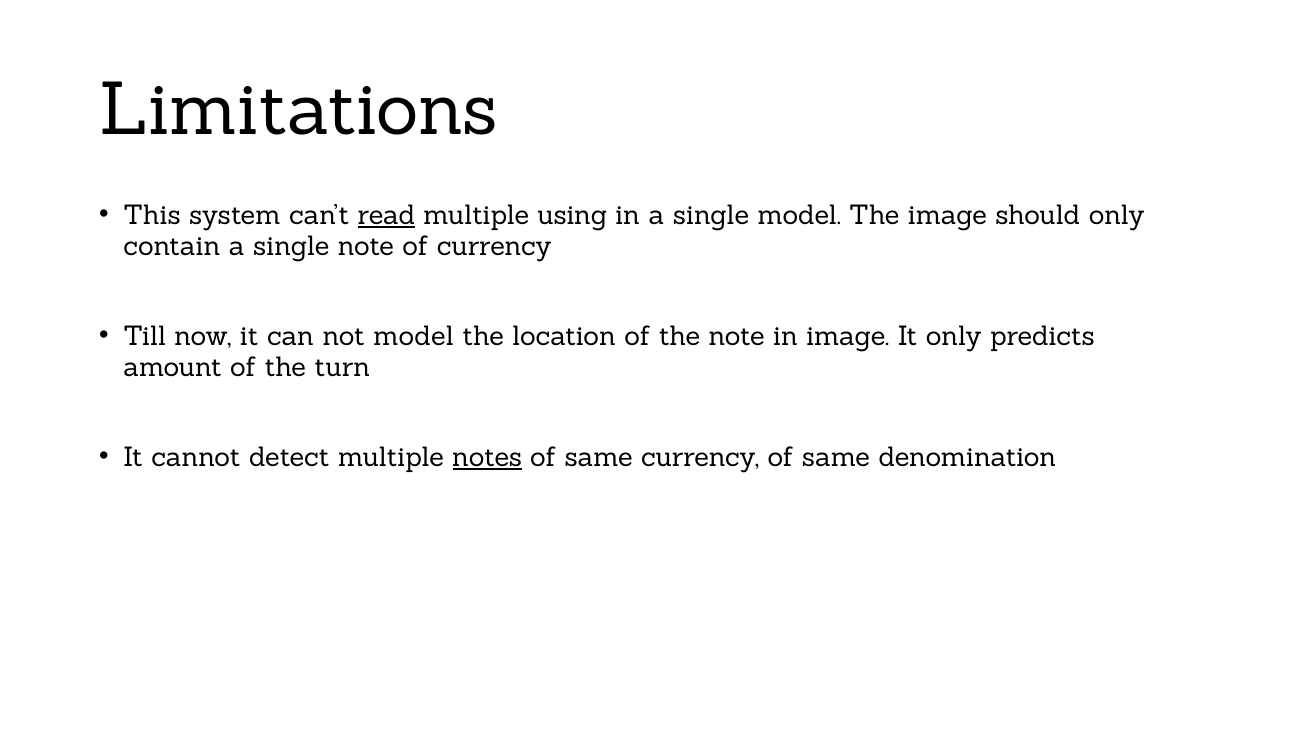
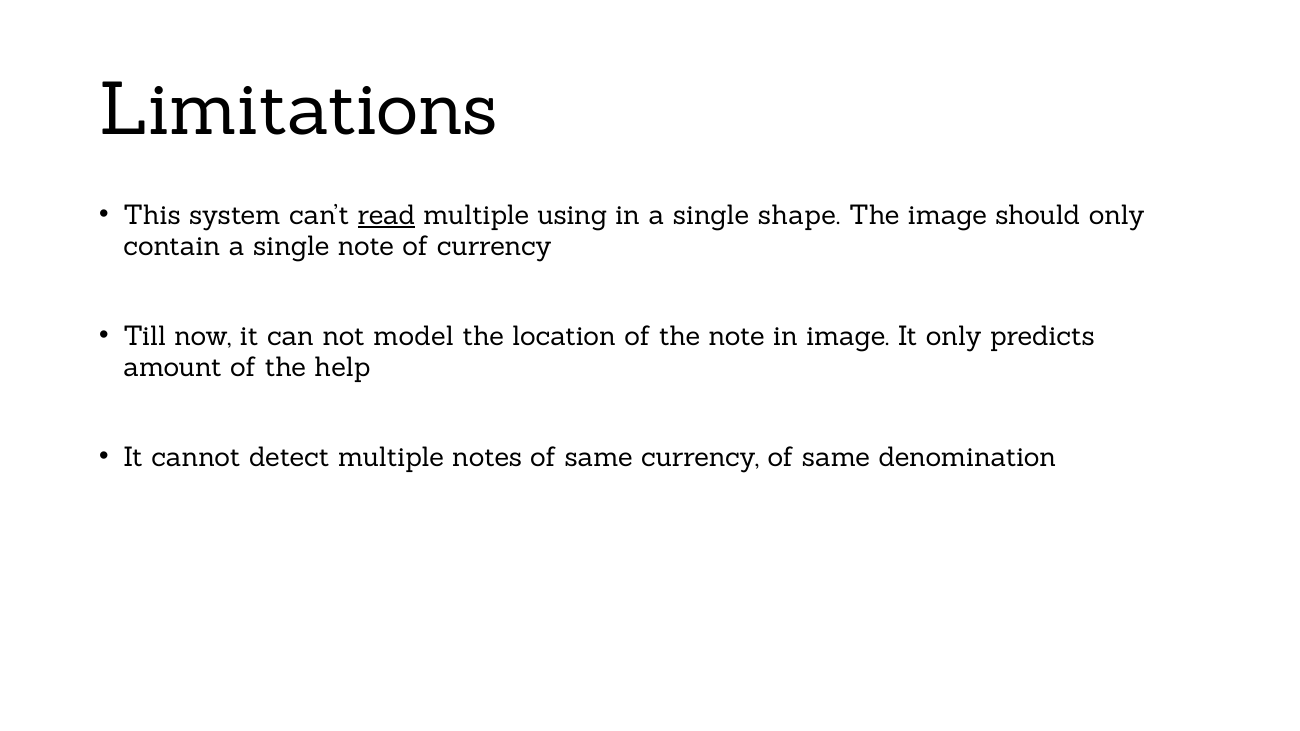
single model: model -> shape
turn: turn -> help
notes underline: present -> none
